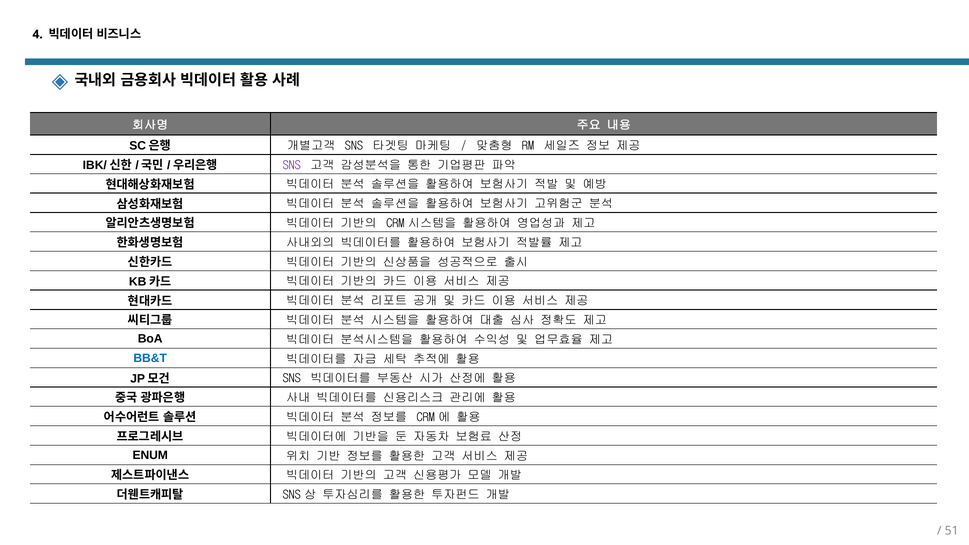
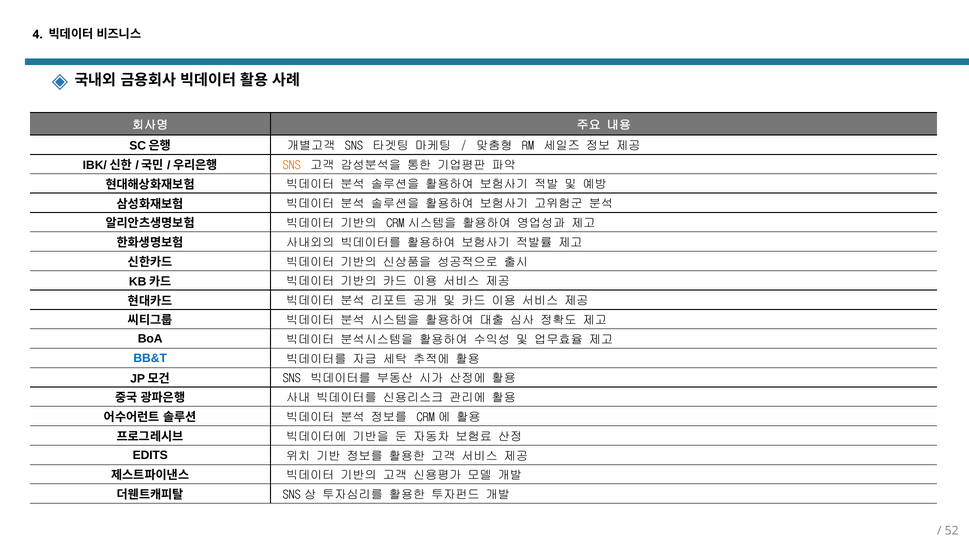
SNS at (292, 165) colour: purple -> orange
ENUM: ENUM -> EDITS
51: 51 -> 52
